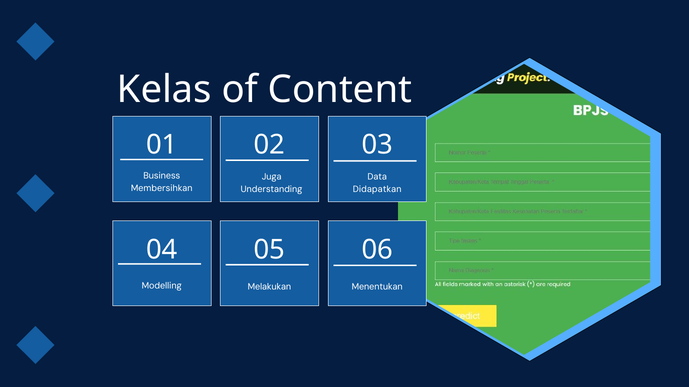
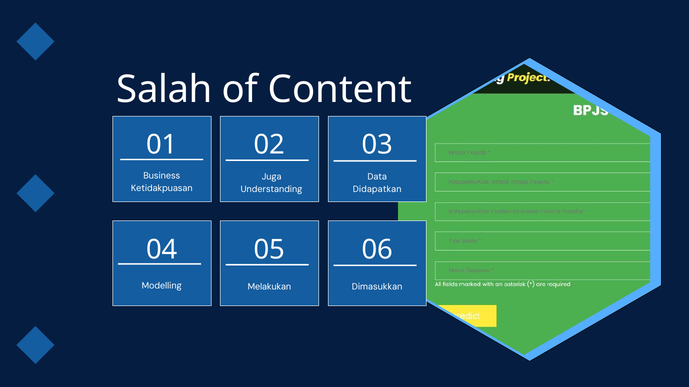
Kelas: Kelas -> Salah
Membersihkan: Membersihkan -> Ketidakpuasan
Menentukan: Menentukan -> Dimasukkan
